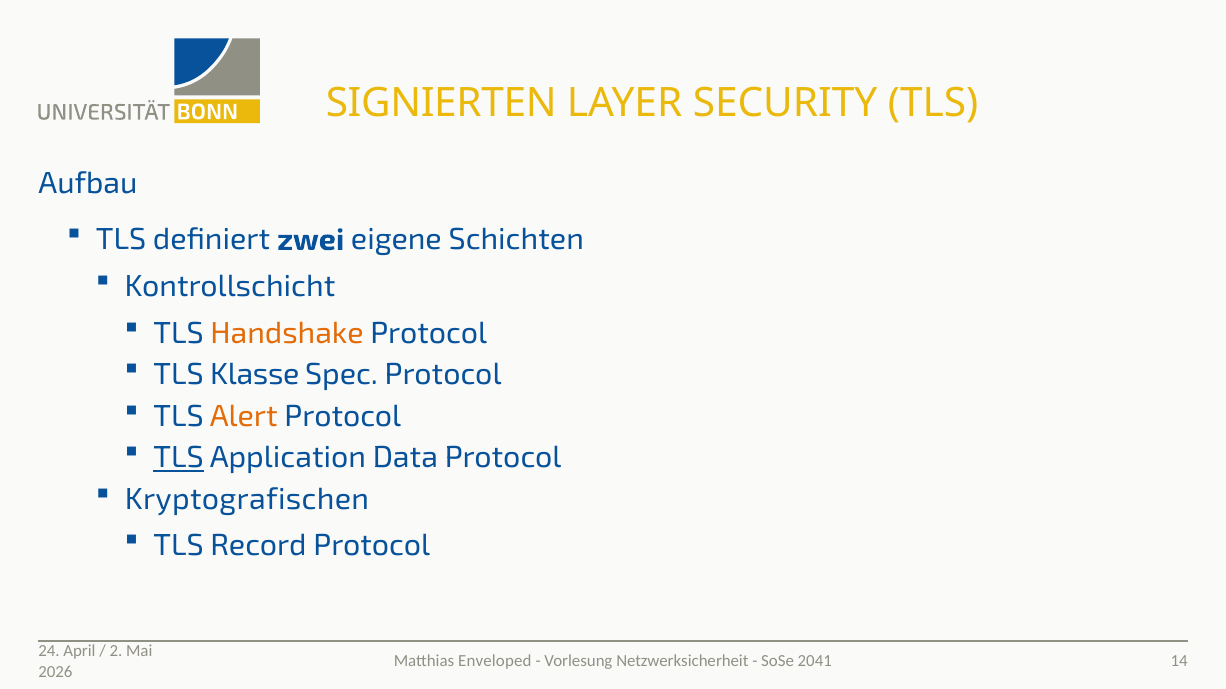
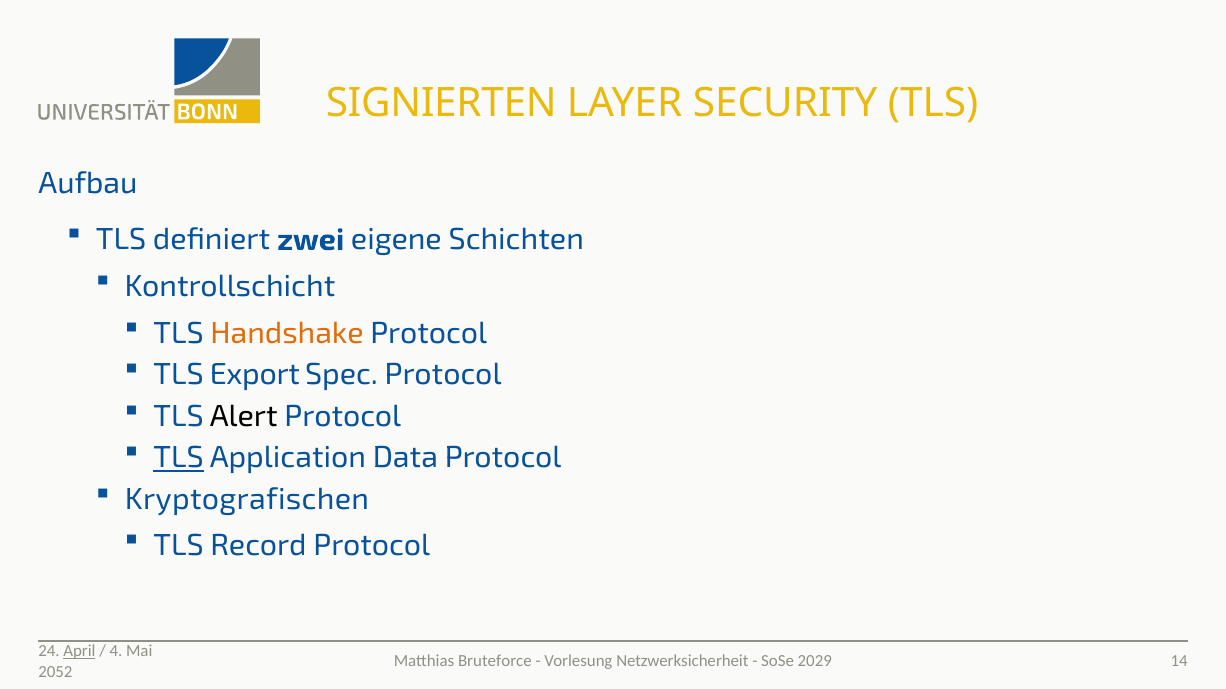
Klasse: Klasse -> Export
Alert colour: orange -> black
April underline: none -> present
2: 2 -> 4
Enveloped: Enveloped -> Bruteforce
2041: 2041 -> 2029
2026: 2026 -> 2052
